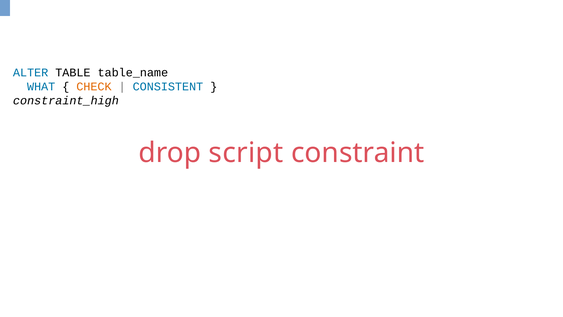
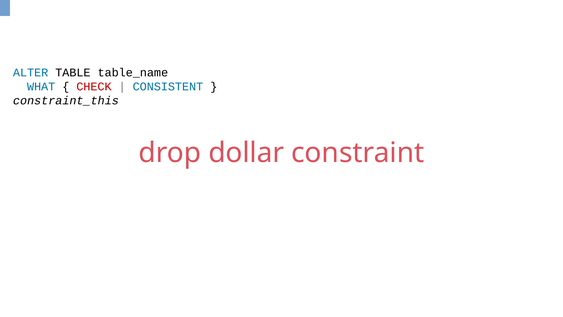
CHECK colour: orange -> red
constraint_high: constraint_high -> constraint_this
script: script -> dollar
